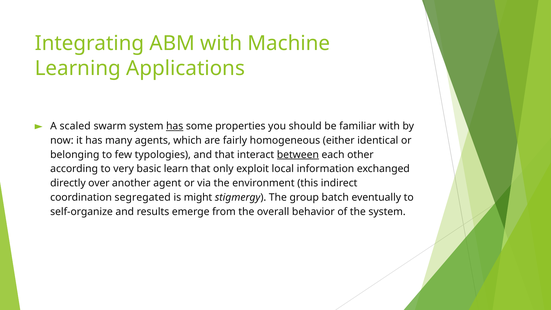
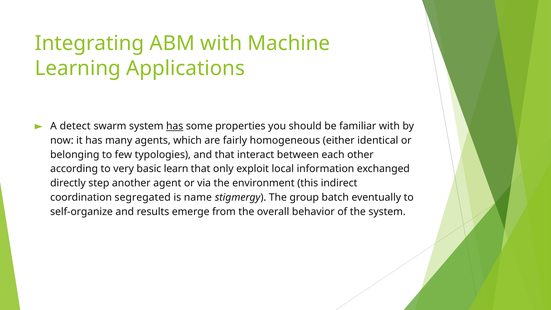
scaled: scaled -> detect
between underline: present -> none
over: over -> step
might: might -> name
